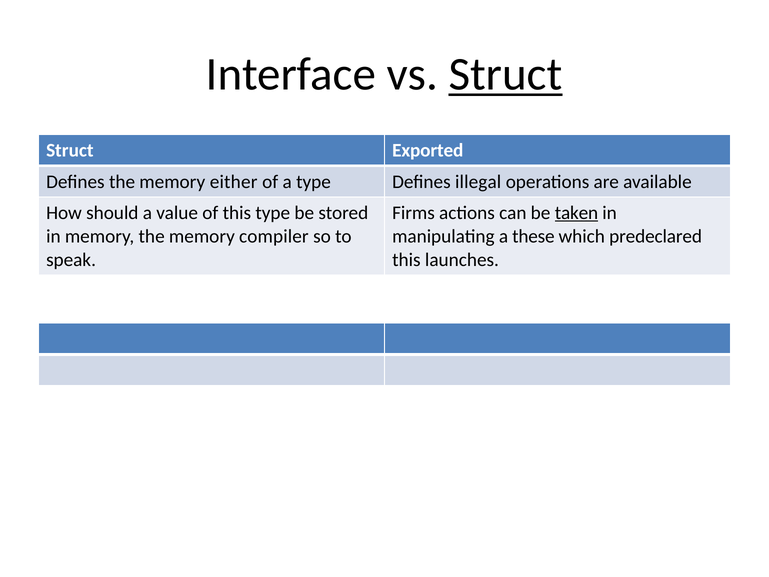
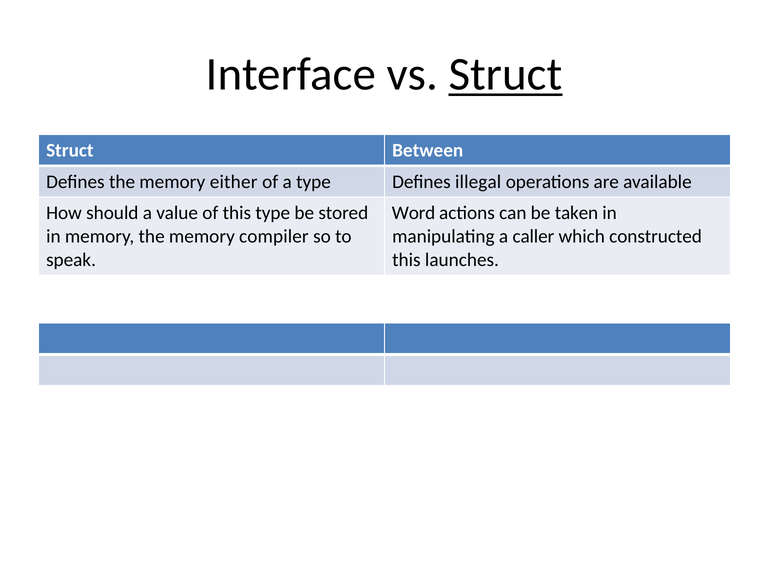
Exported: Exported -> Between
Firms: Firms -> Word
taken underline: present -> none
these: these -> caller
predeclared: predeclared -> constructed
